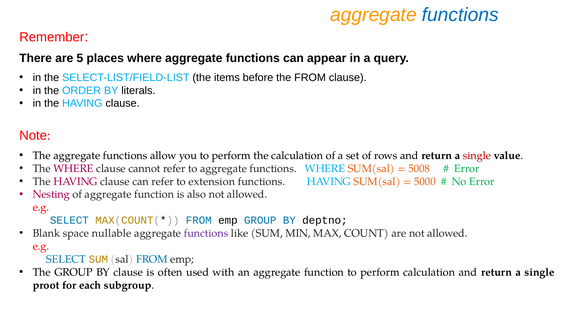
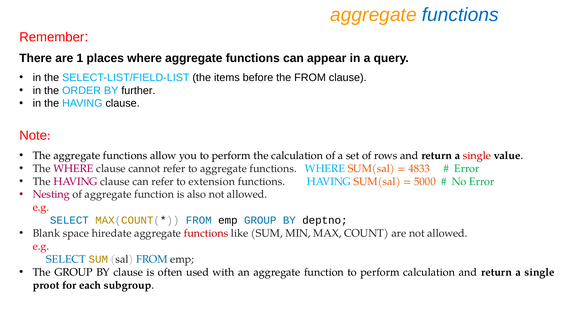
5: 5 -> 1
literals: literals -> further
5008: 5008 -> 4833
nullable: nullable -> hiredate
functions at (206, 233) colour: purple -> red
